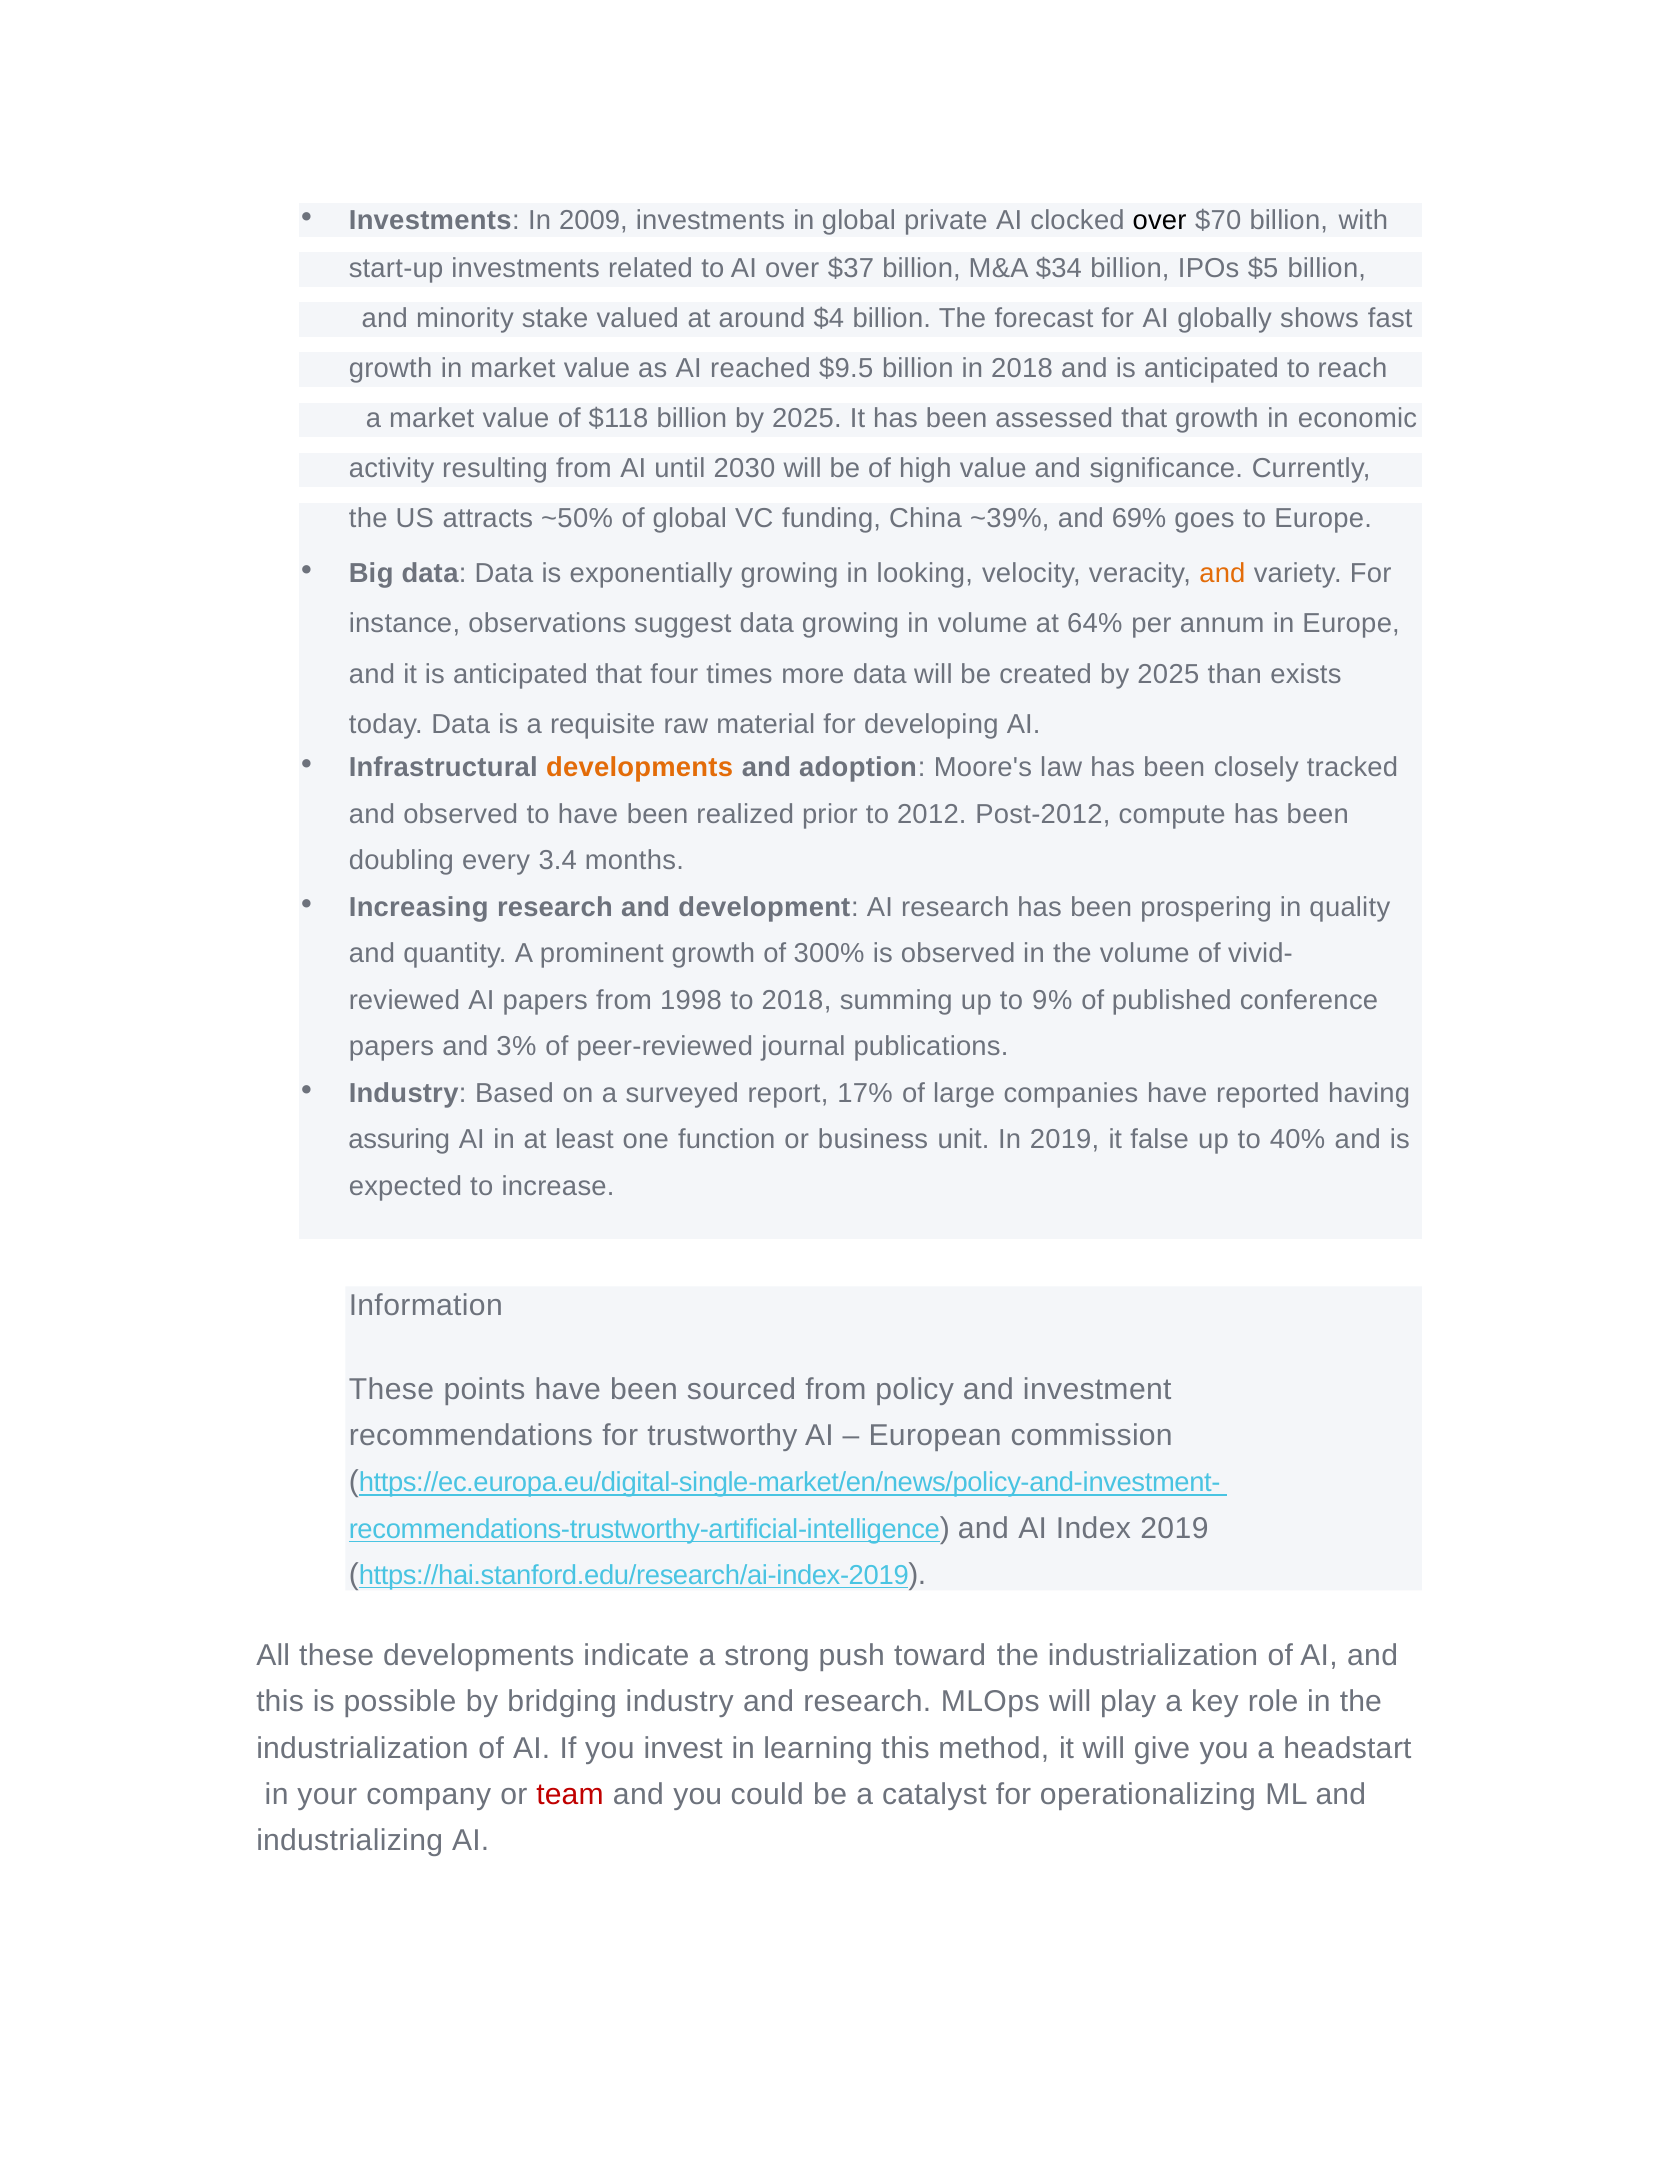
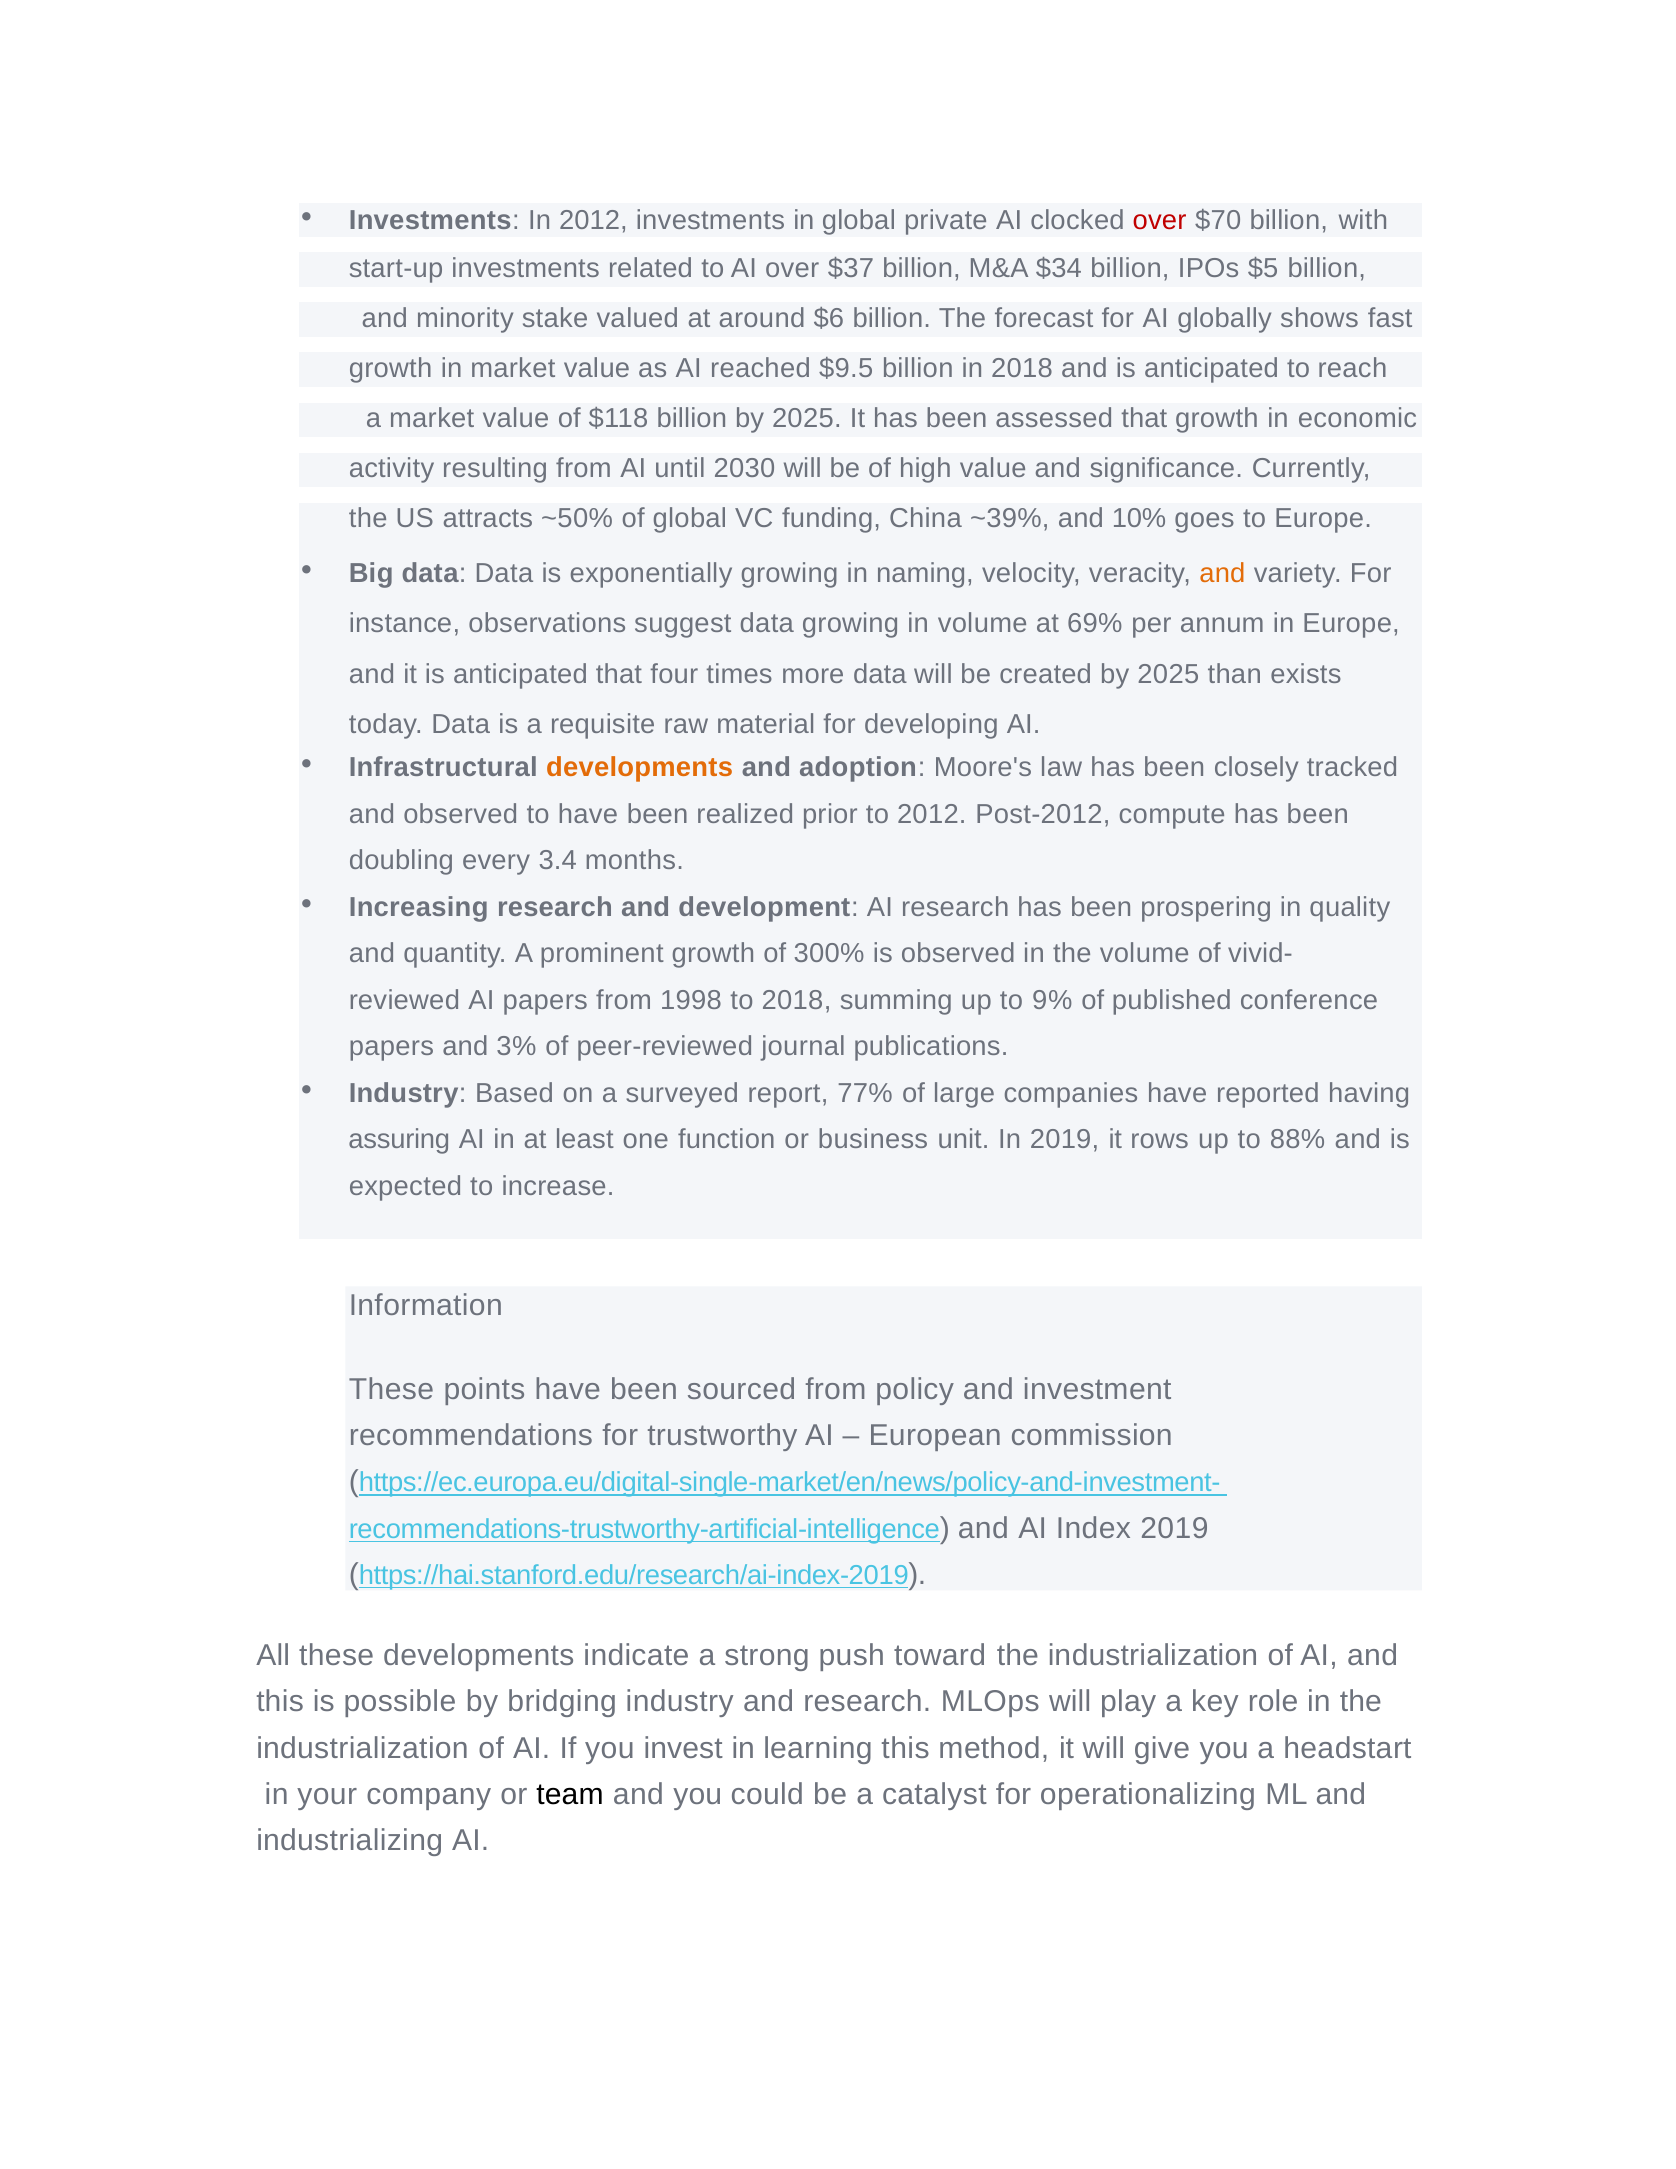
In 2009: 2009 -> 2012
over at (1160, 220) colour: black -> red
$4: $4 -> $6
69%: 69% -> 10%
looking: looking -> naming
64%: 64% -> 69%
17%: 17% -> 77%
false: false -> rows
40%: 40% -> 88%
team colour: red -> black
